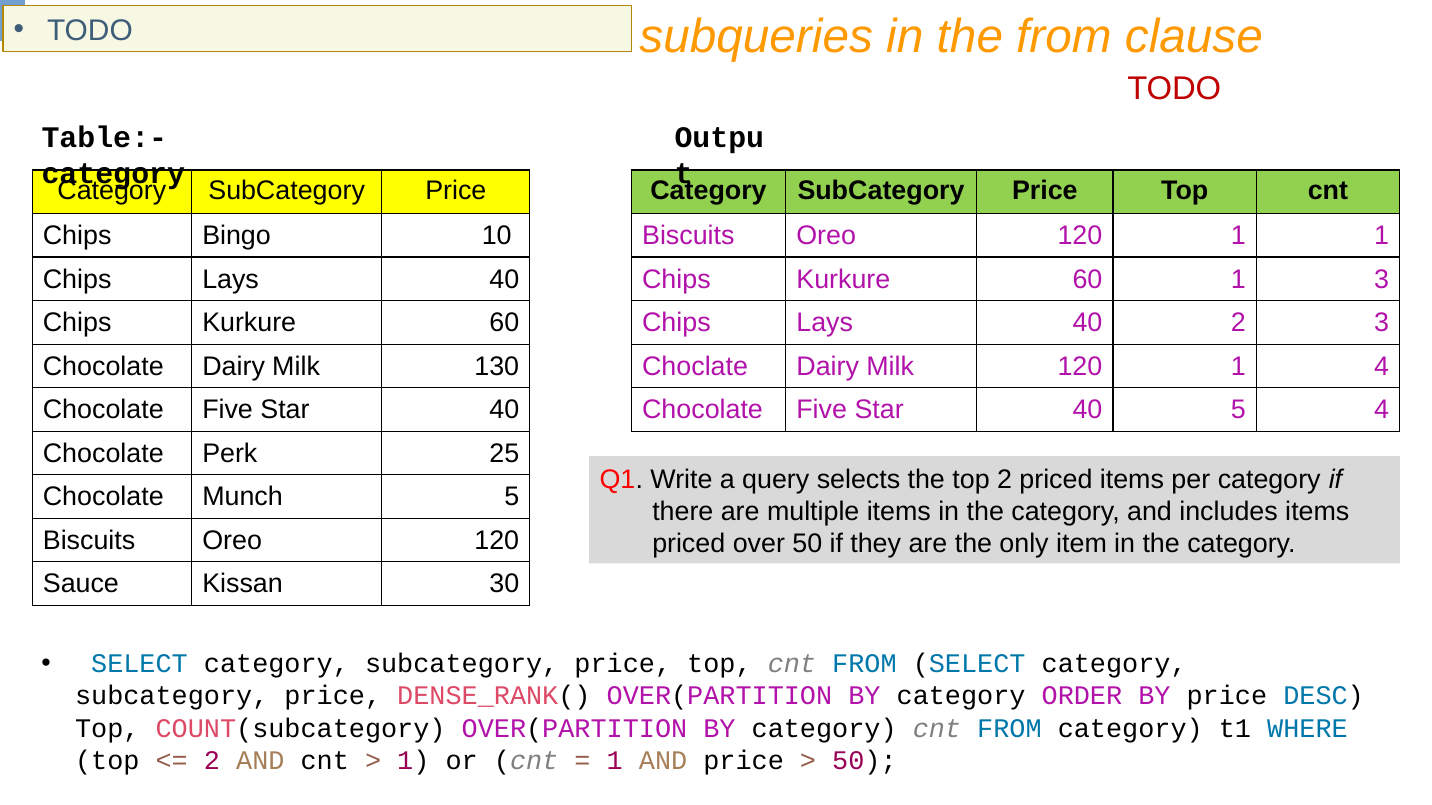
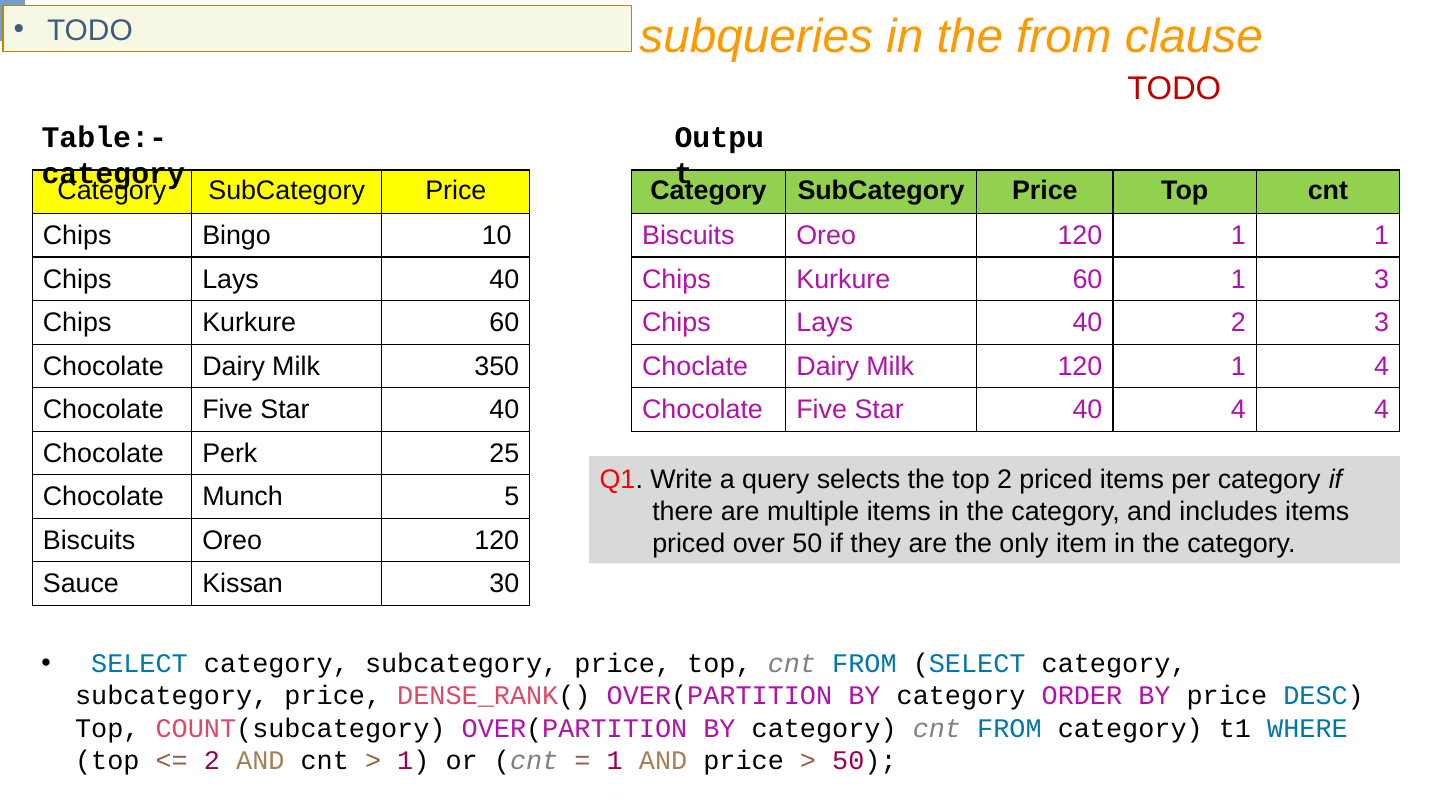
130: 130 -> 350
40 5: 5 -> 4
